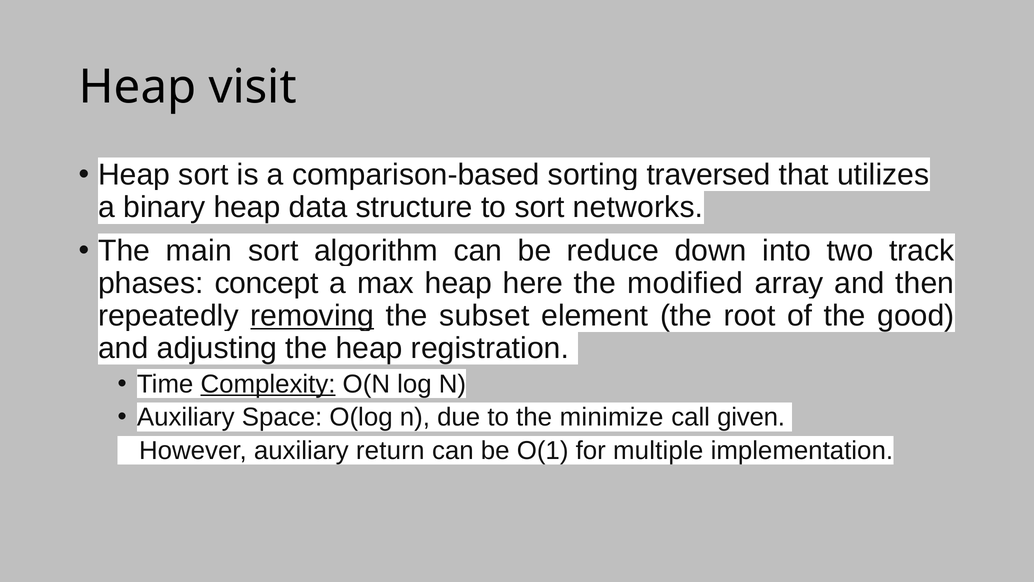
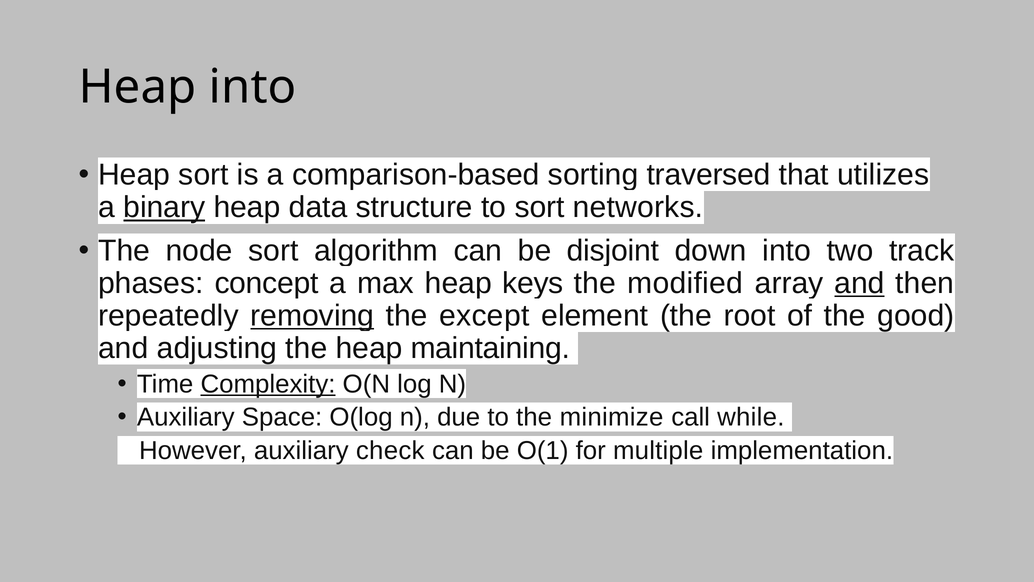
Heap visit: visit -> into
binary underline: none -> present
main: main -> node
reduce: reduce -> disjoint
here: here -> keys
and at (859, 283) underline: none -> present
subset: subset -> except
registration: registration -> maintaining
given: given -> while
return: return -> check
